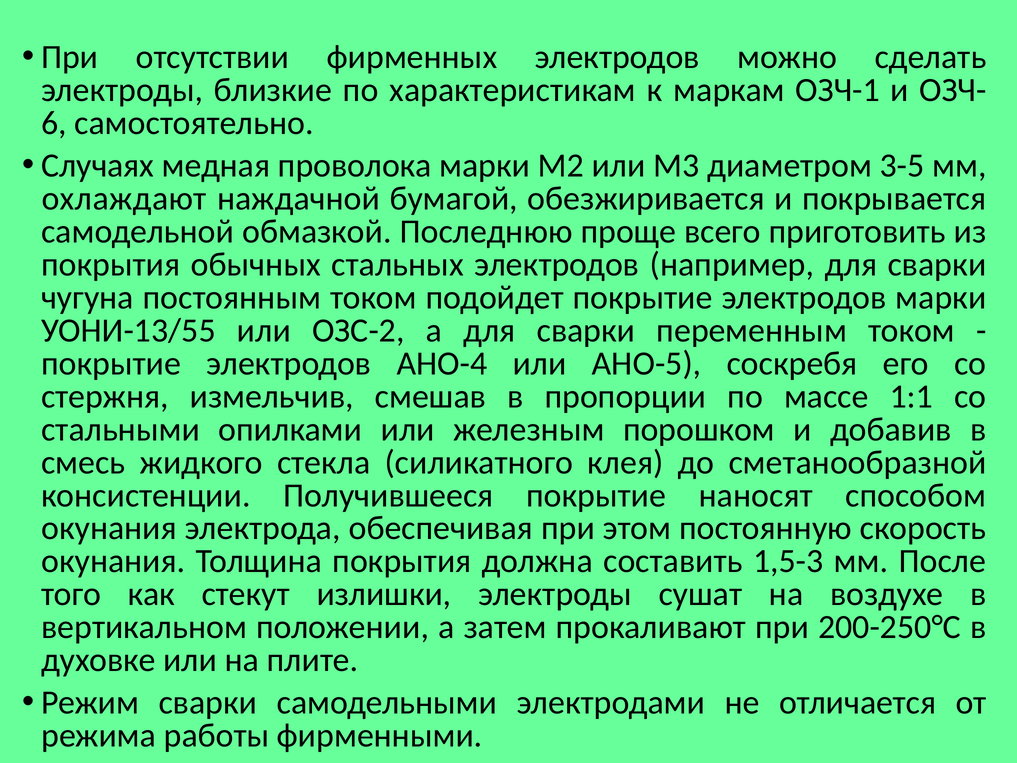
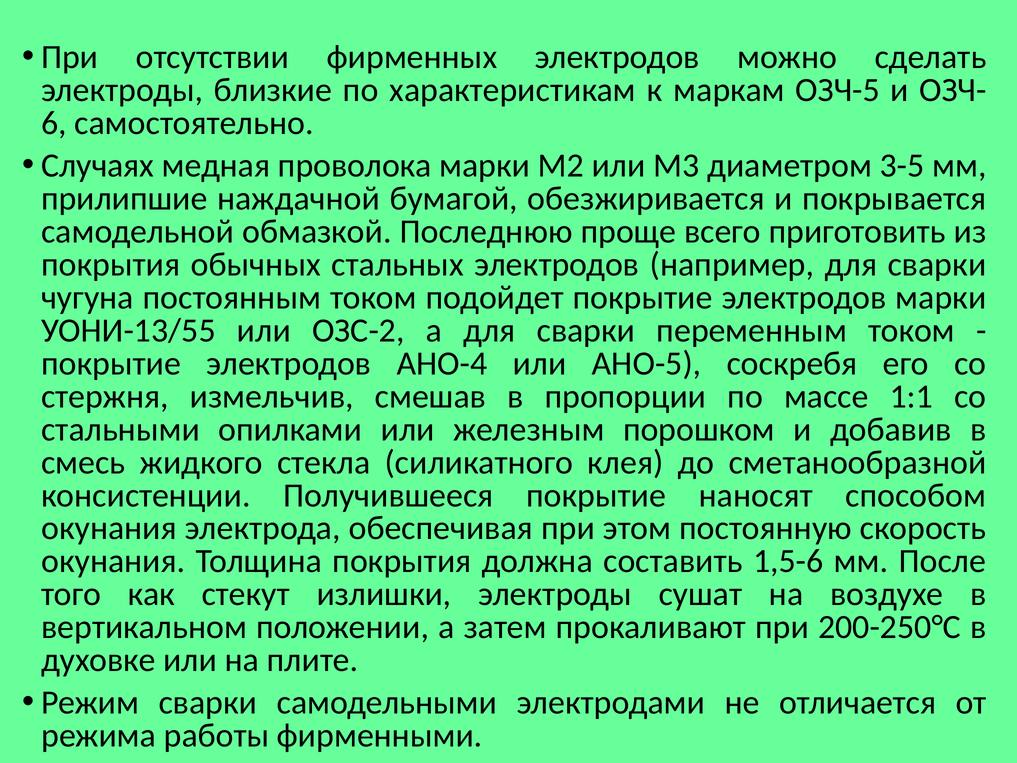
ОЗЧ-1: ОЗЧ-1 -> ОЗЧ-5
охлаждают: охлаждают -> прилипшие
1,5-3: 1,5-3 -> 1,5-6
